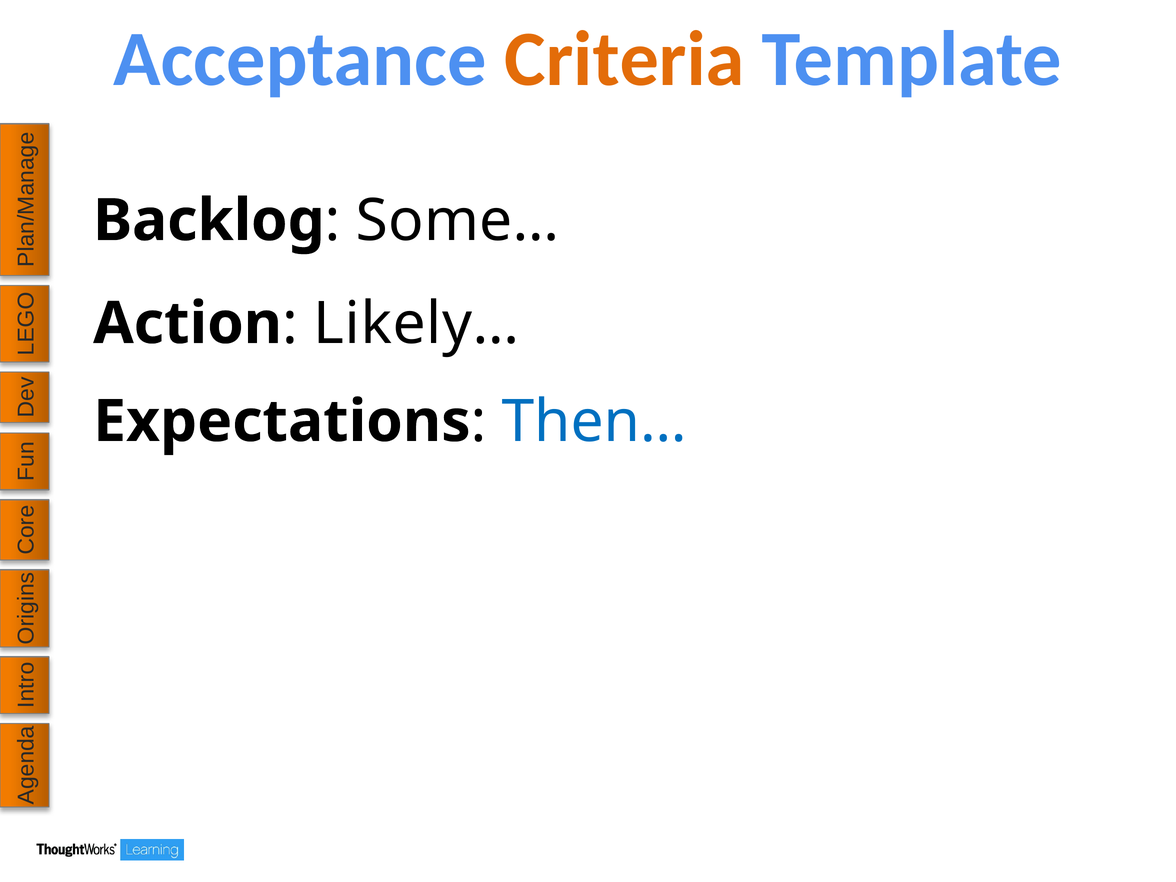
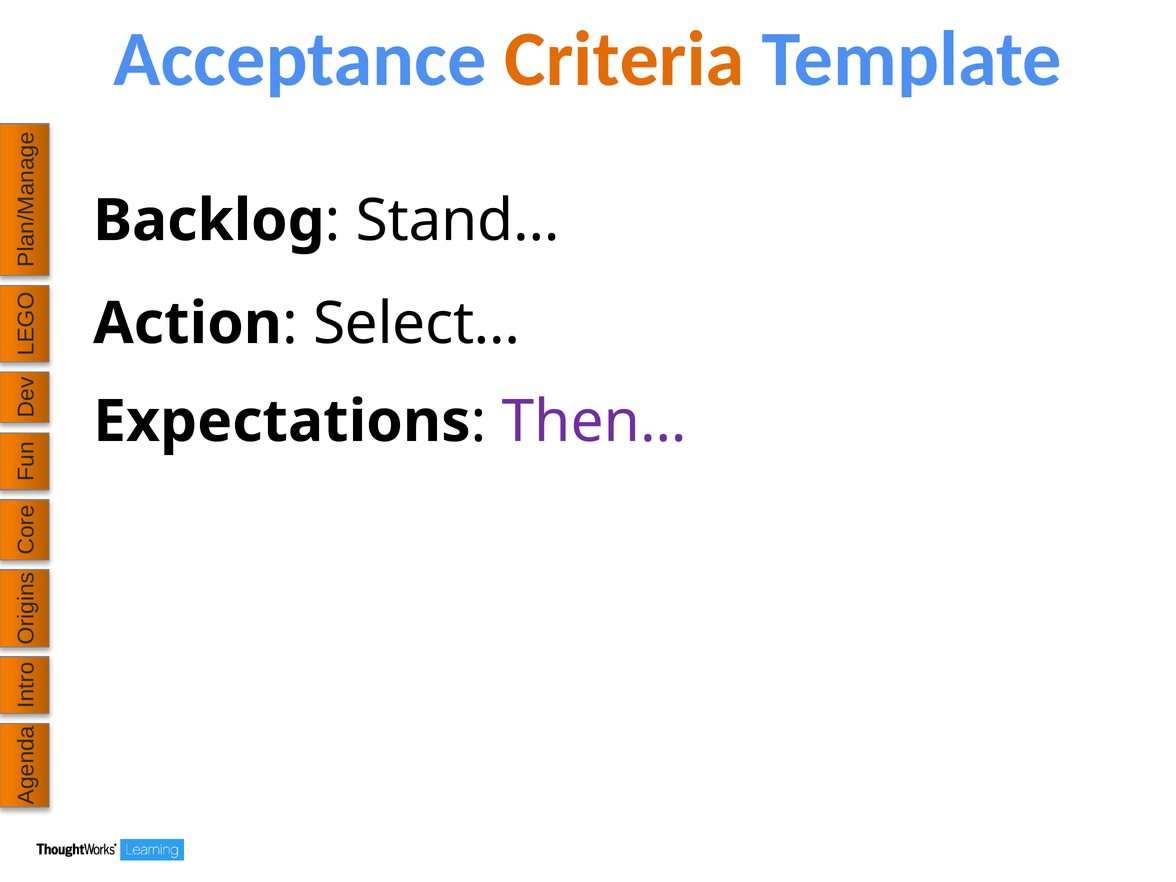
Some…: Some… -> Stand…
Likely…: Likely… -> Select…
Then… colour: blue -> purple
